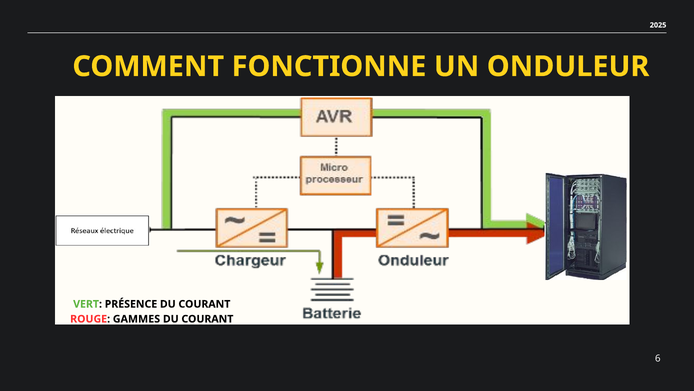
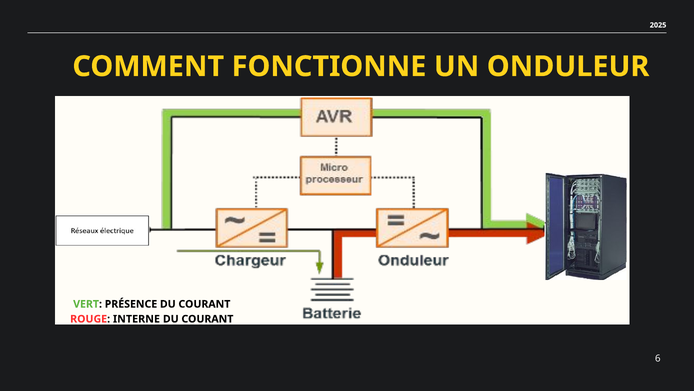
GAMMES: GAMMES -> INTERNE
